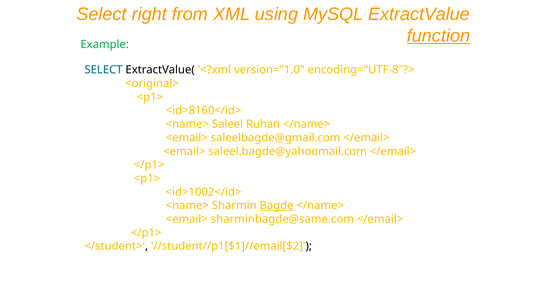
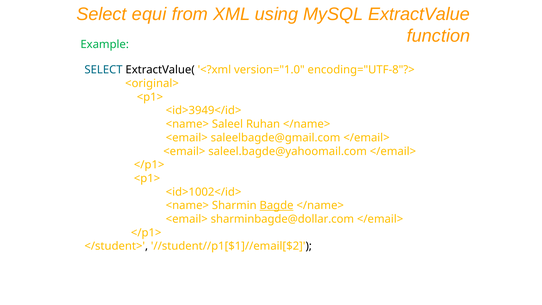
right: right -> equi
function underline: present -> none
<id>8160</id>: <id>8160</id> -> <id>3949</id>
sharminbagde@same.com: sharminbagde@same.com -> sharminbagde@dollar.com
